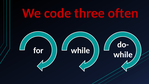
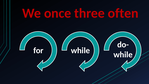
code: code -> once
